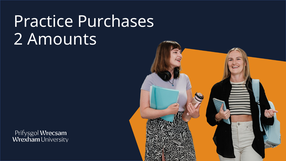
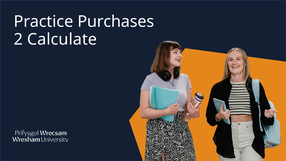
Amounts: Amounts -> Calculate
